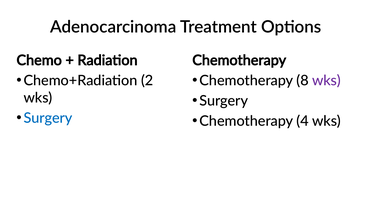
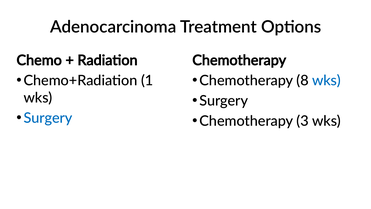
2: 2 -> 1
wks at (326, 80) colour: purple -> blue
4: 4 -> 3
